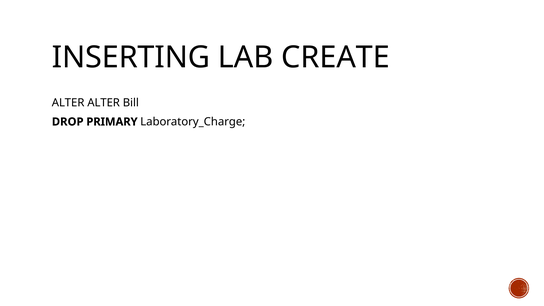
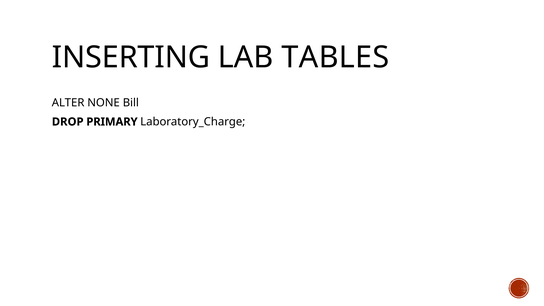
CREATE: CREATE -> TABLES
ALTER ALTER: ALTER -> NONE
